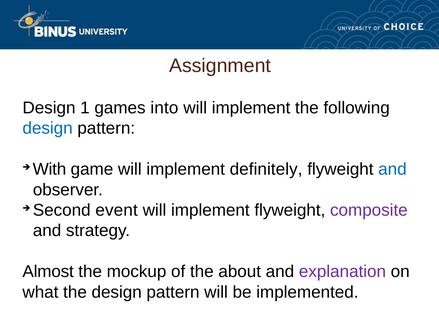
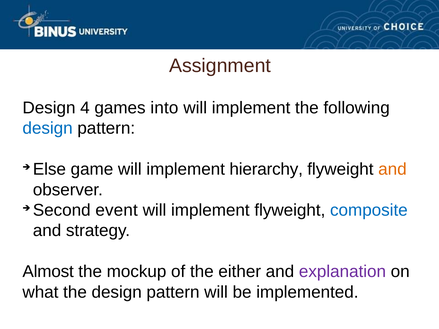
1: 1 -> 4
With: With -> Else
definitely: definitely -> hierarchy
and at (392, 169) colour: blue -> orange
composite colour: purple -> blue
about: about -> either
